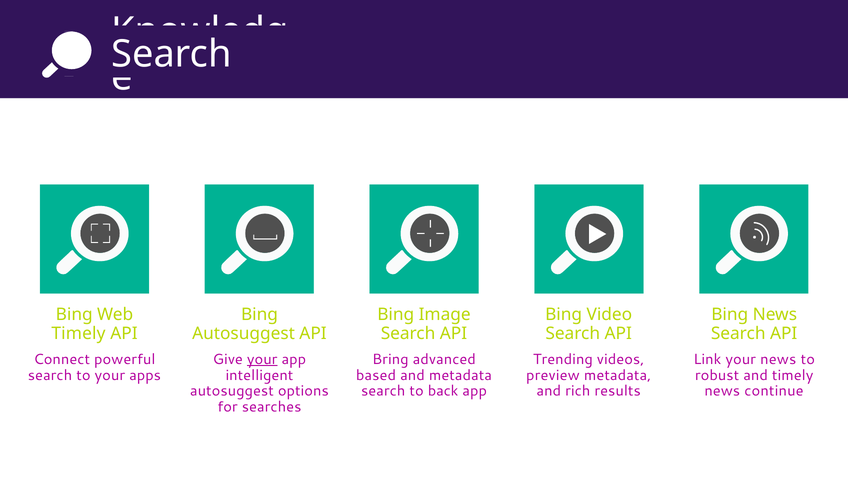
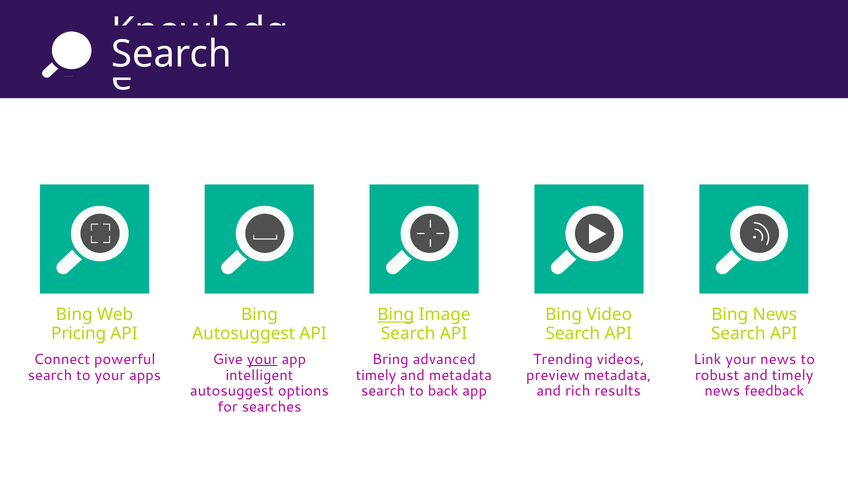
Bing at (396, 315) underline: none -> present
Timely at (78, 333): Timely -> Pricing
based at (376, 375): based -> timely
continue: continue -> feedback
